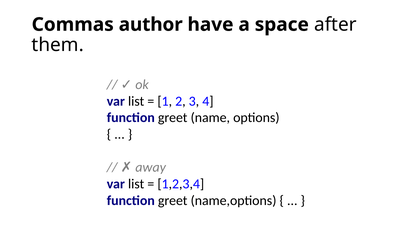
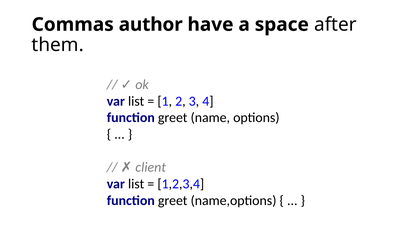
away: away -> client
